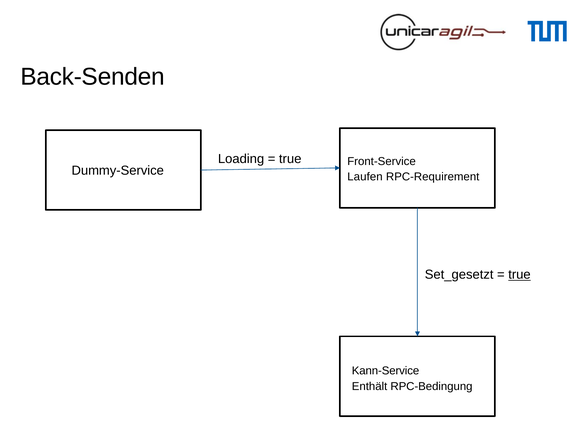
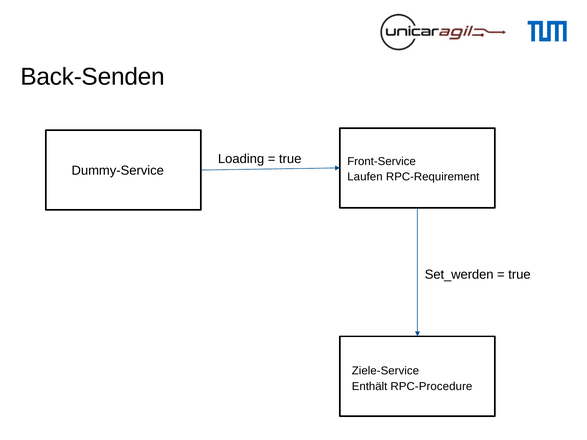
Set_gesetzt: Set_gesetzt -> Set_werden
true at (519, 275) underline: present -> none
Kann-Service: Kann-Service -> Ziele-Service
RPC-Bedingung: RPC-Bedingung -> RPC-Procedure
